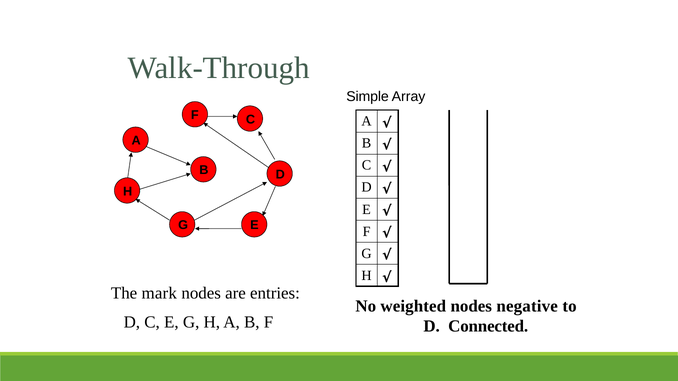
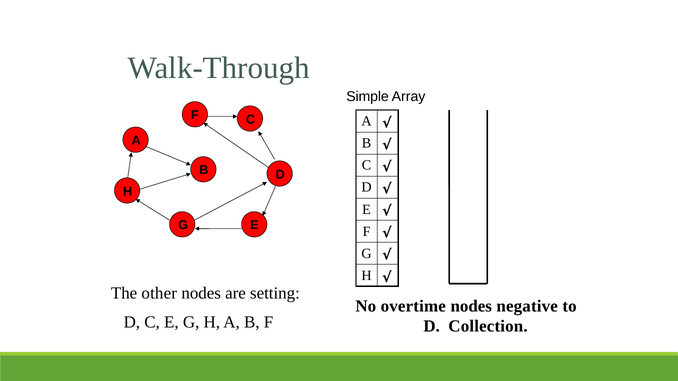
mark: mark -> other
entries: entries -> setting
weighted: weighted -> overtime
Connected: Connected -> Collection
